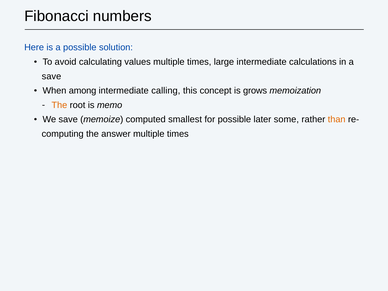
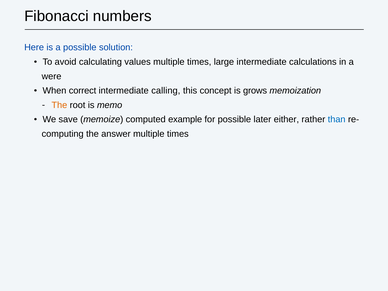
save at (51, 76): save -> were
among: among -> correct
smallest: smallest -> example
some: some -> either
than colour: orange -> blue
